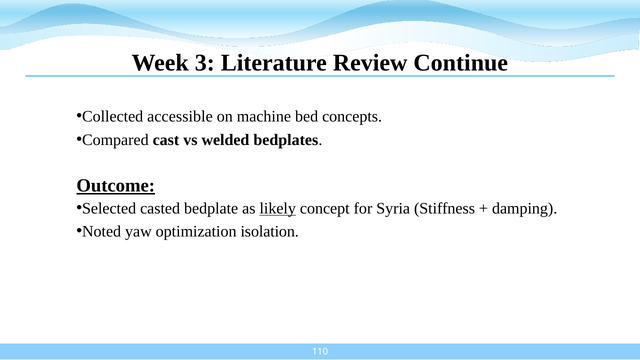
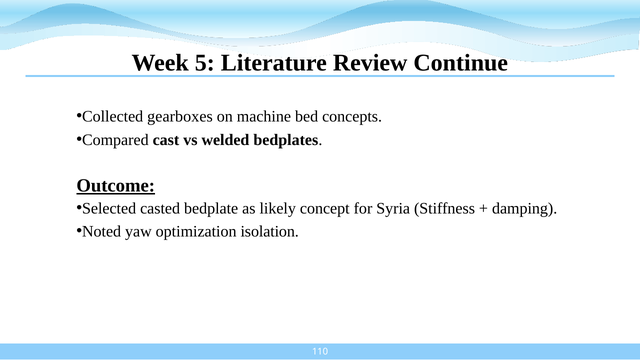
3: 3 -> 5
accessible: accessible -> gearboxes
likely underline: present -> none
